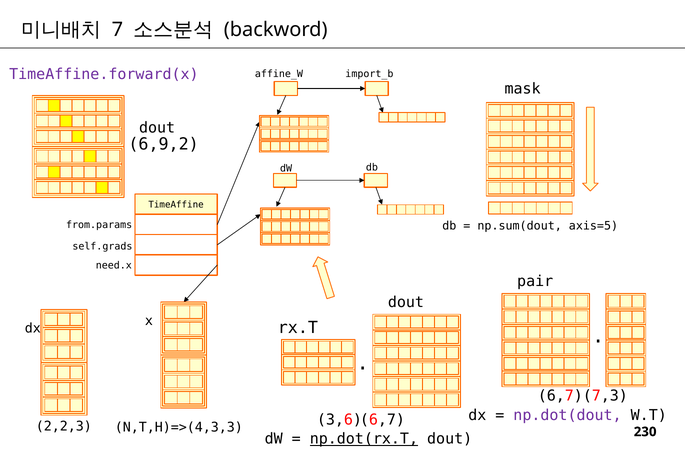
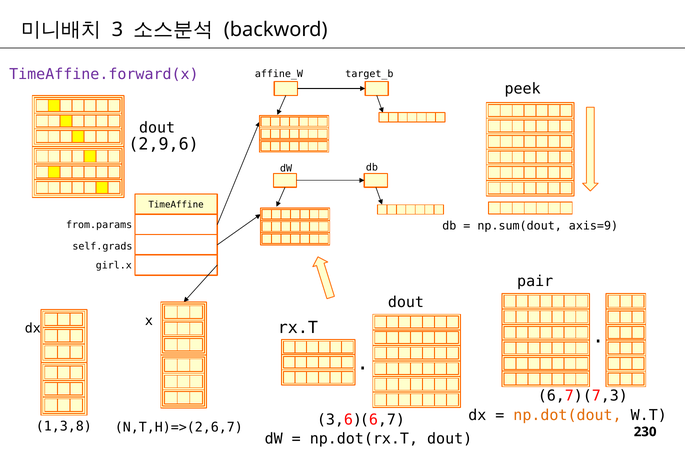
7: 7 -> 3
import_b: import_b -> target_b
mask: mask -> peek
6,9,2: 6,9,2 -> 2,9,6
axis=5: axis=5 -> axis=9
need.x: need.x -> girl.x
np.dot(dout colour: purple -> orange
2,2,3: 2,2,3 -> 1,3,8
N,T,H)=>(4,3,3: N,T,H)=>(4,3,3 -> N,T,H)=>(2,6,7
np.dot(rx.T underline: present -> none
